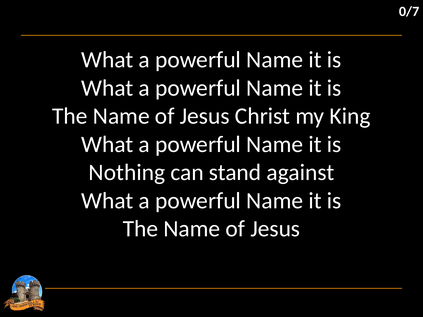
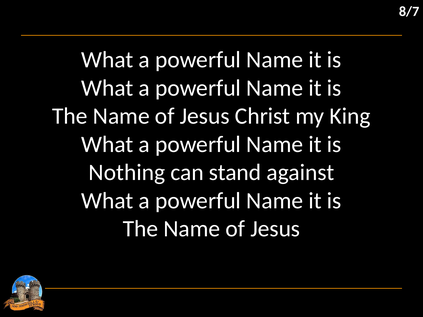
0/7: 0/7 -> 8/7
